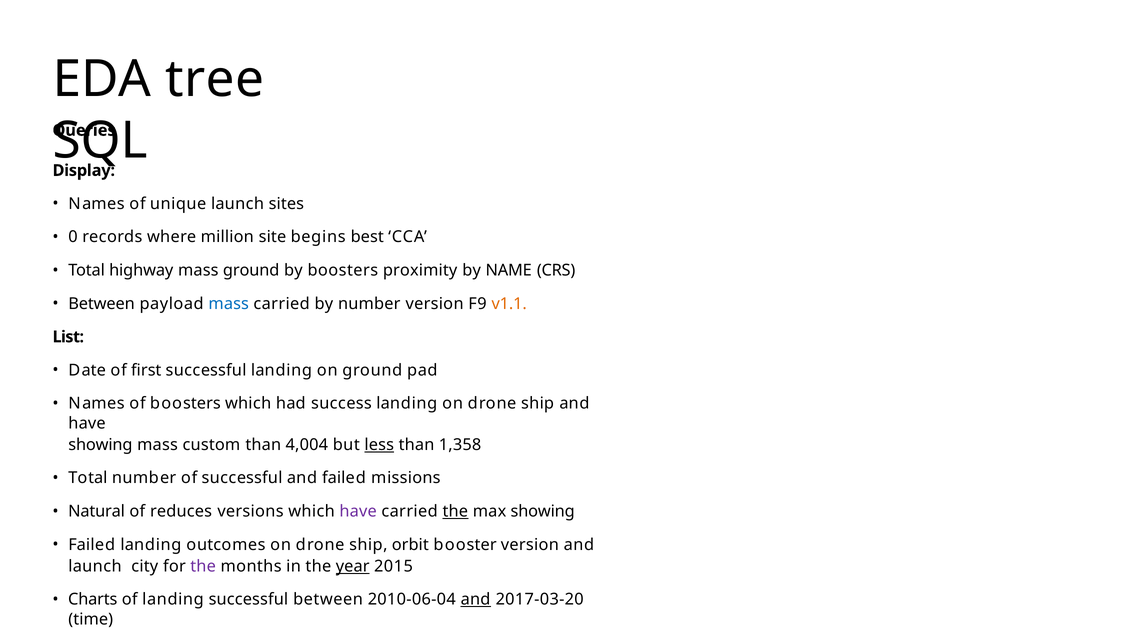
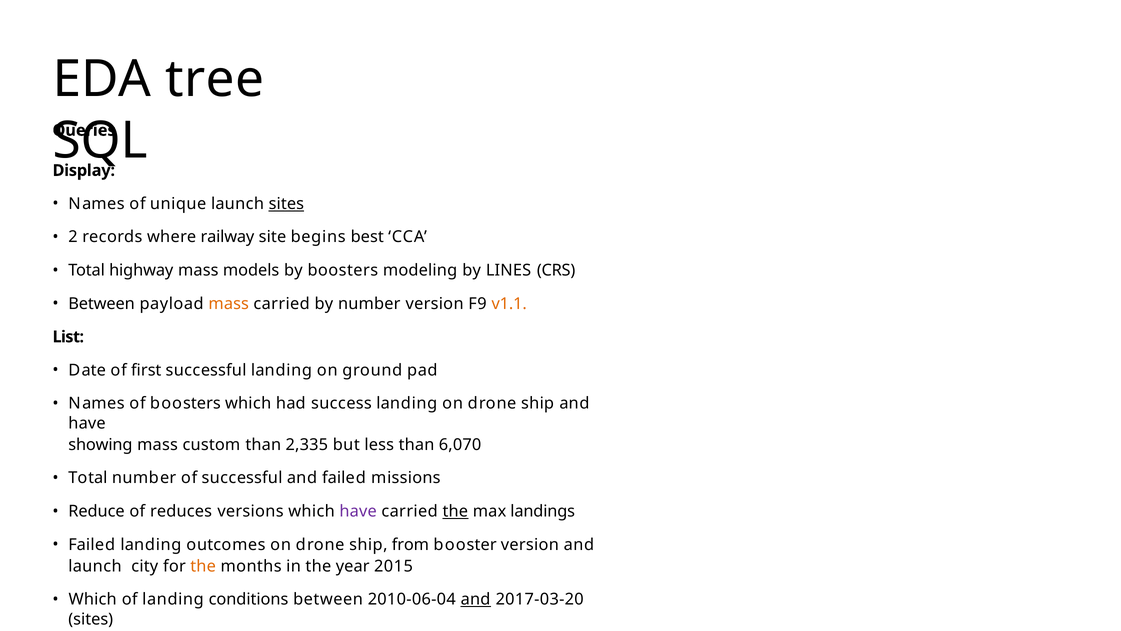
sites at (286, 204) underline: none -> present
0: 0 -> 2
million: million -> railway
mass ground: ground -> models
proximity: proximity -> modeling
NAME: NAME -> LINES
mass at (229, 303) colour: blue -> orange
4,004: 4,004 -> 2,335
less underline: present -> none
1,358: 1,358 -> 6,070
Natural: Natural -> Reduce
max showing: showing -> landings
orbit: orbit -> from
the at (203, 566) colour: purple -> orange
year underline: present -> none
Charts at (93, 599): Charts -> Which
landing successful: successful -> conditions
time at (91, 619): time -> sites
